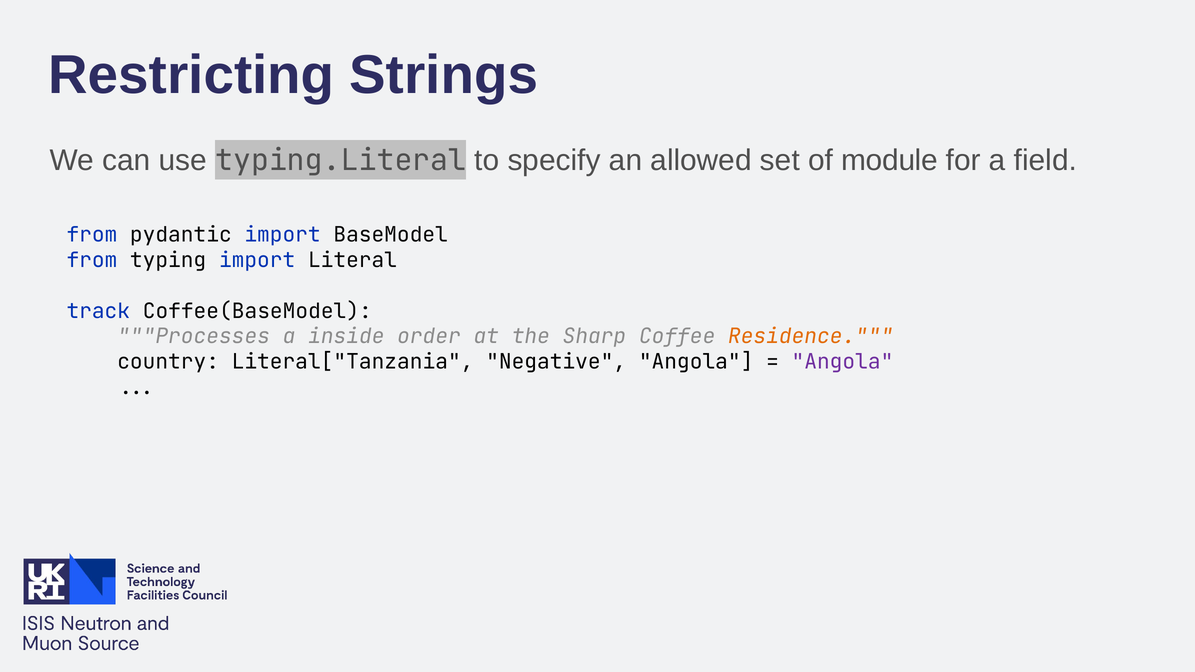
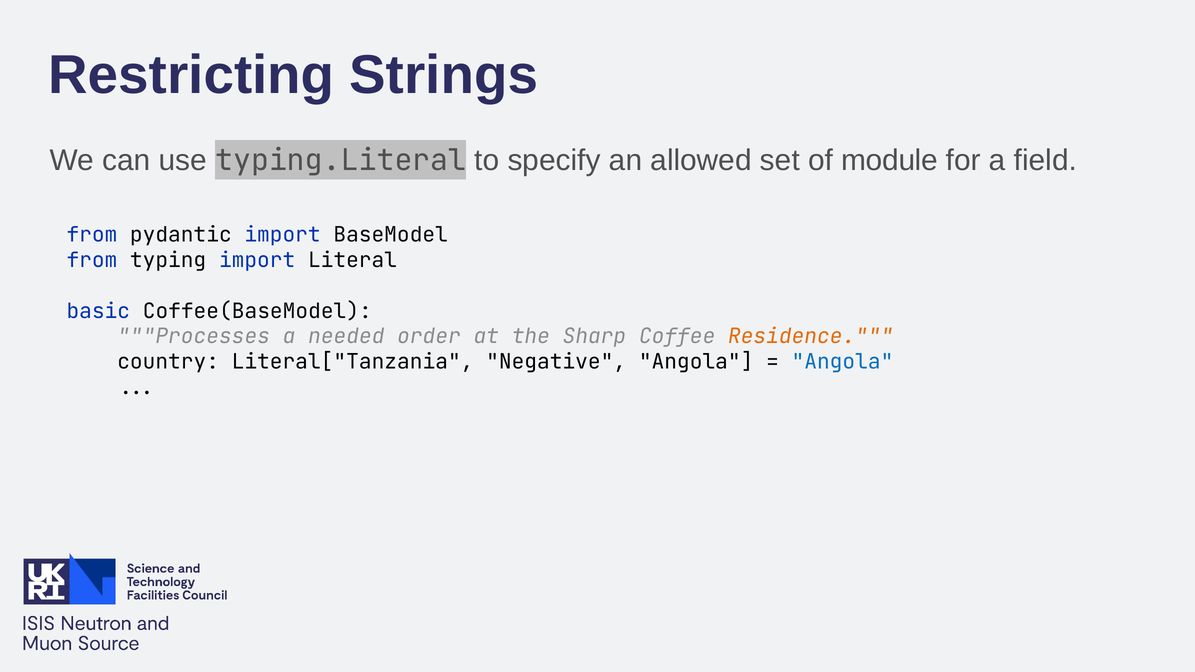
track: track -> basic
inside: inside -> needed
Angola at (842, 362) colour: purple -> blue
